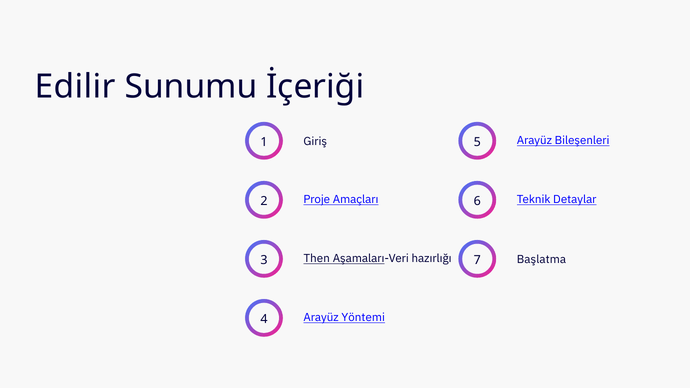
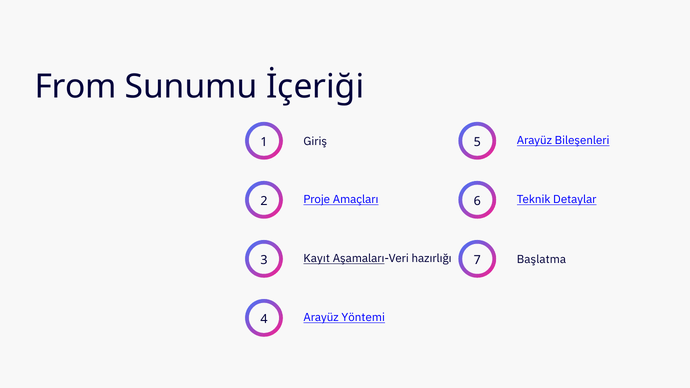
Edilir: Edilir -> From
Then: Then -> Kayıt
